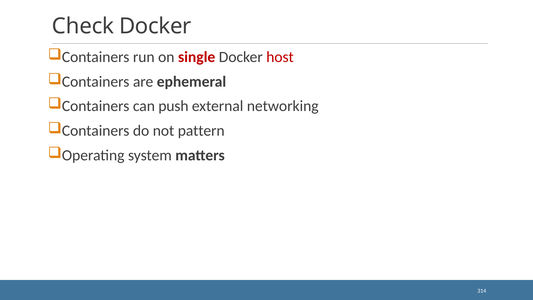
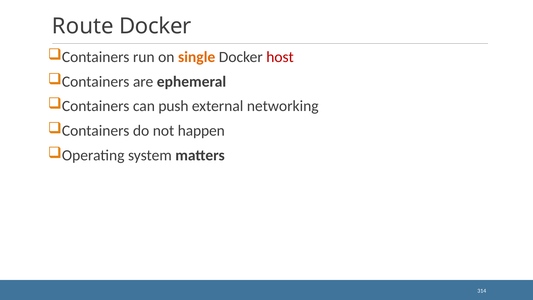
Check: Check -> Route
single colour: red -> orange
pattern: pattern -> happen
